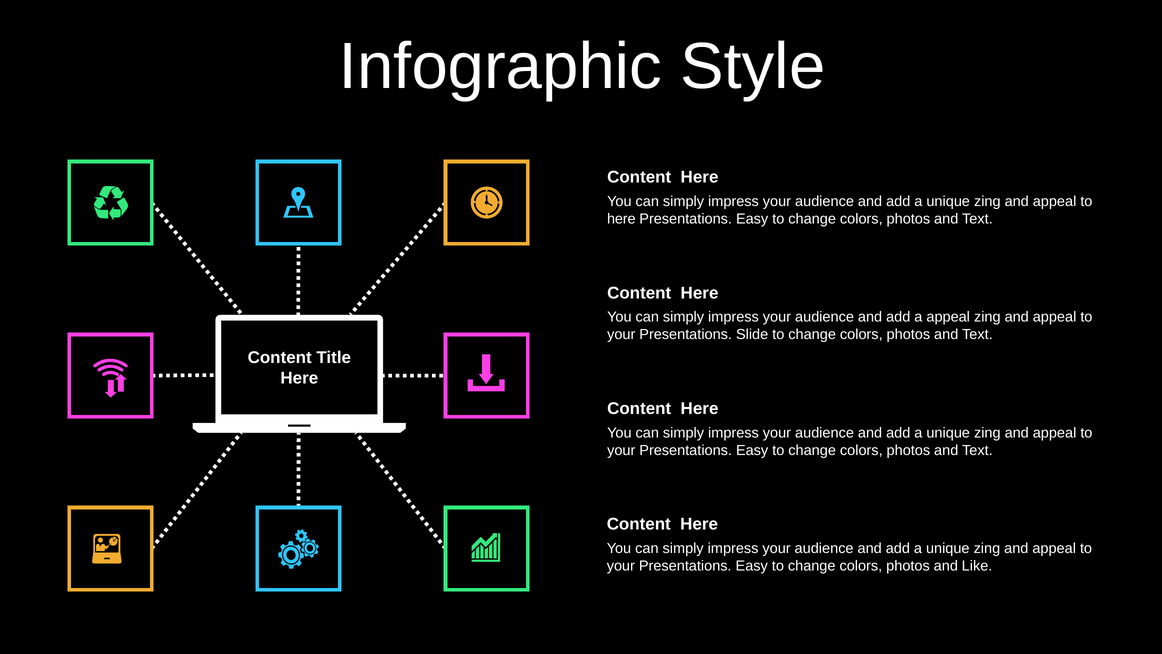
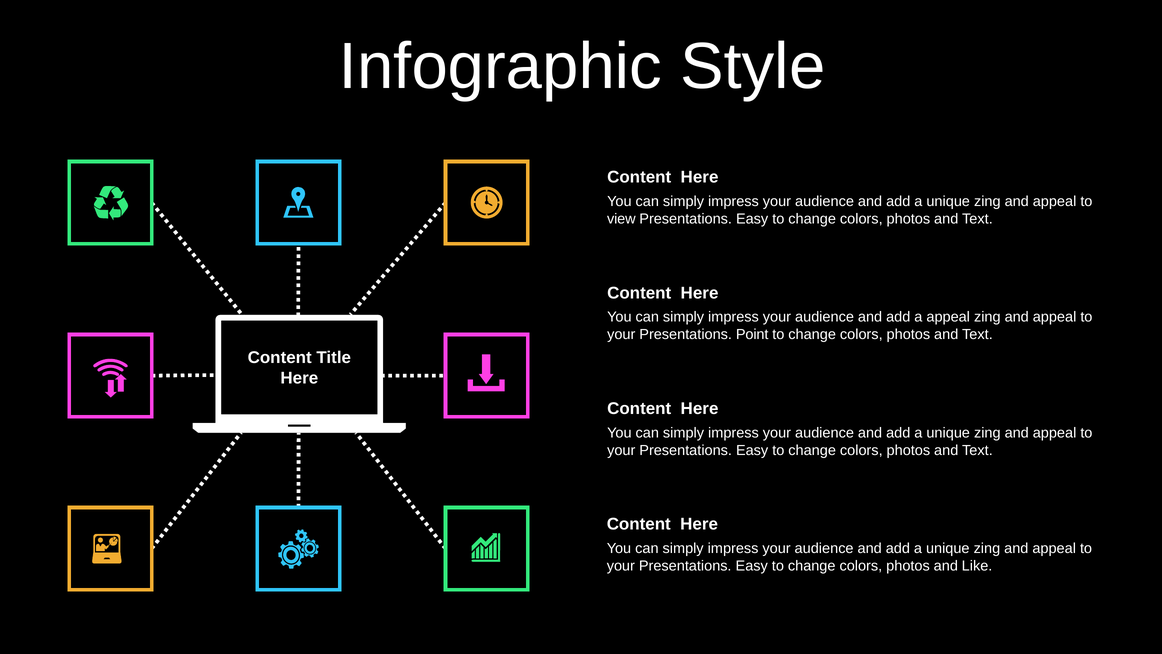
here at (621, 219): here -> view
Slide: Slide -> Point
